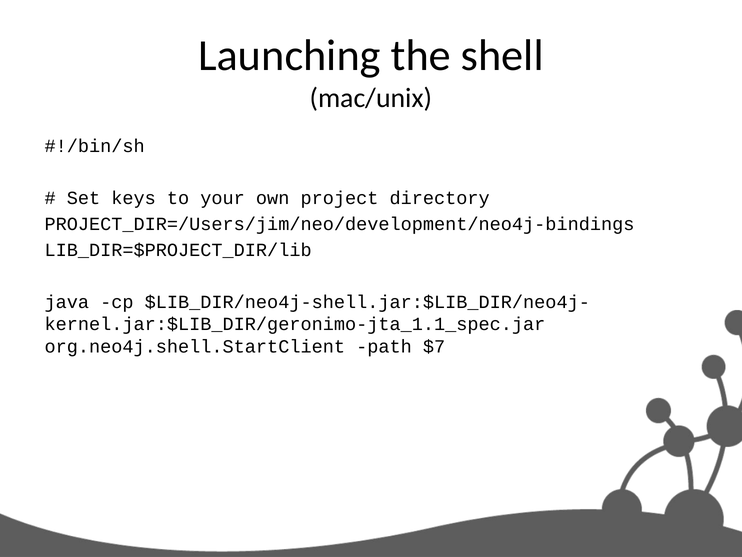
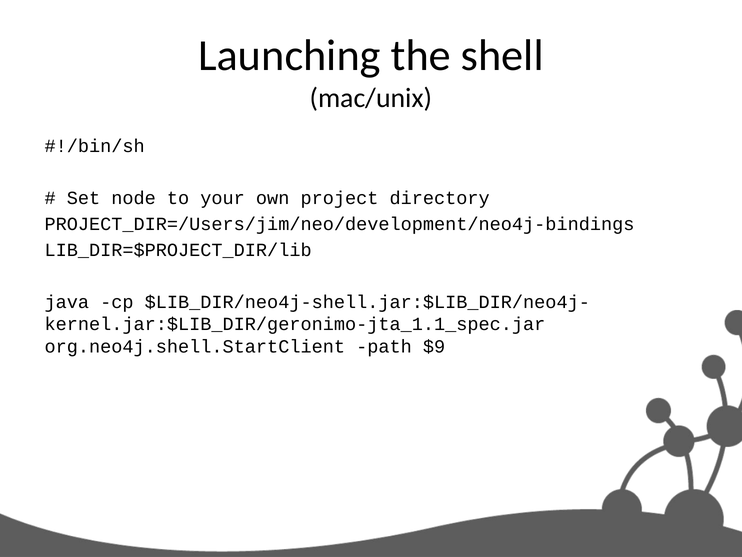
keys: keys -> node
$7: $7 -> $9
